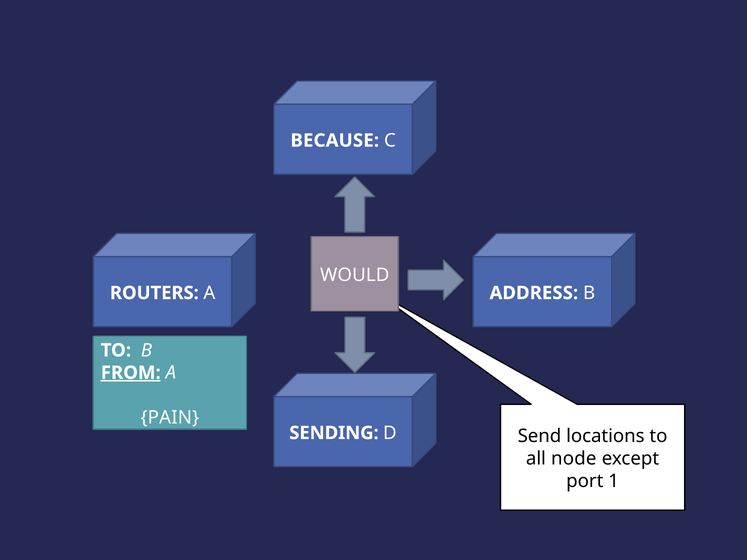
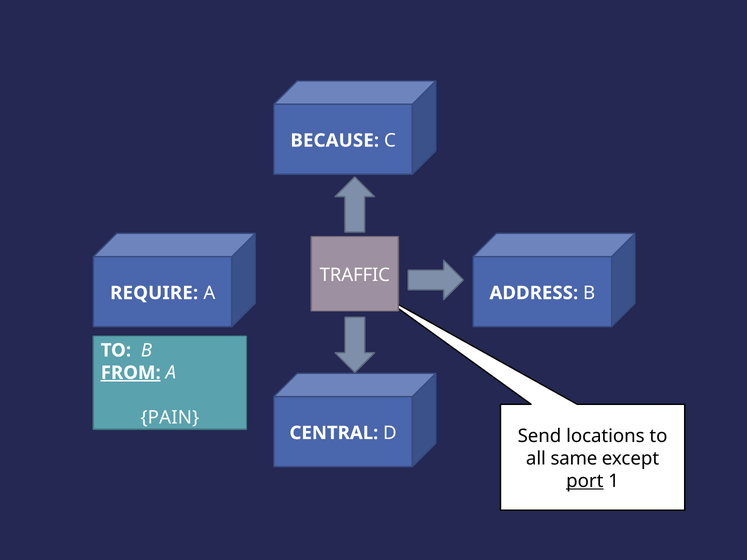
WOULD: WOULD -> TRAFFIC
ROUTERS: ROUTERS -> REQUIRE
SENDING: SENDING -> CENTRAL
node: node -> same
port underline: none -> present
